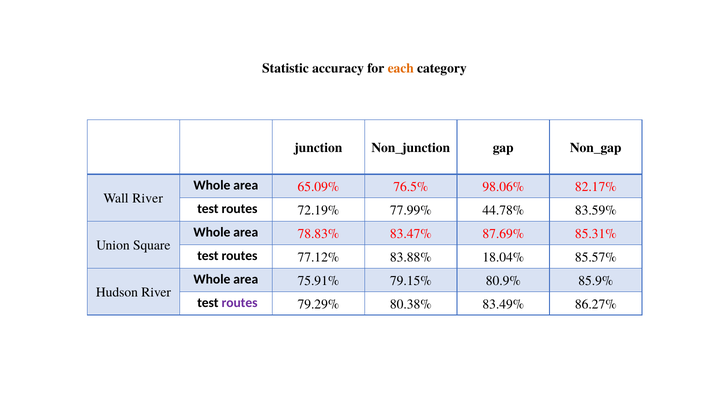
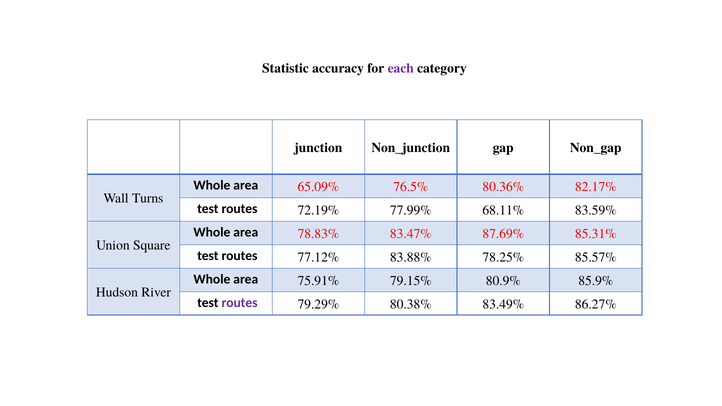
each colour: orange -> purple
98.06%: 98.06% -> 80.36%
Wall River: River -> Turns
44.78%: 44.78% -> 68.11%
18.04%: 18.04% -> 78.25%
